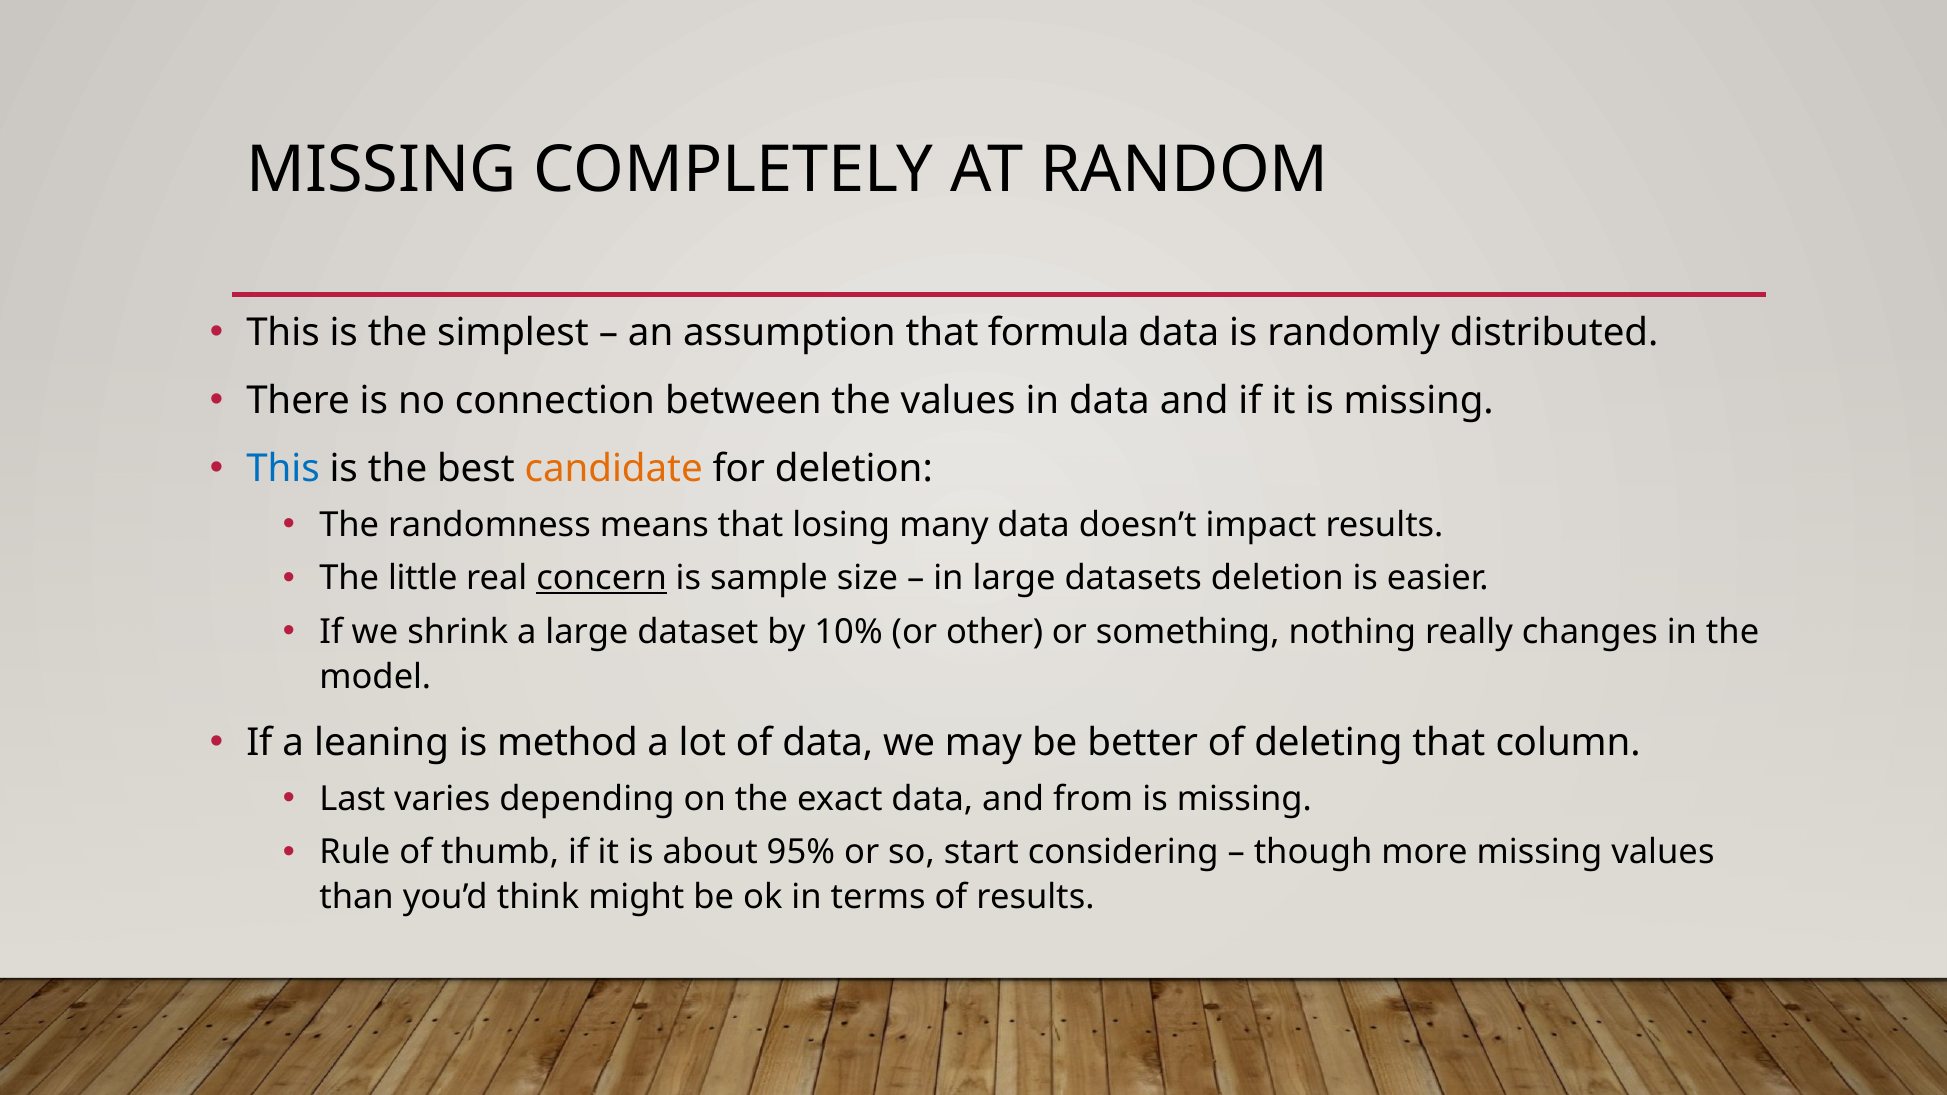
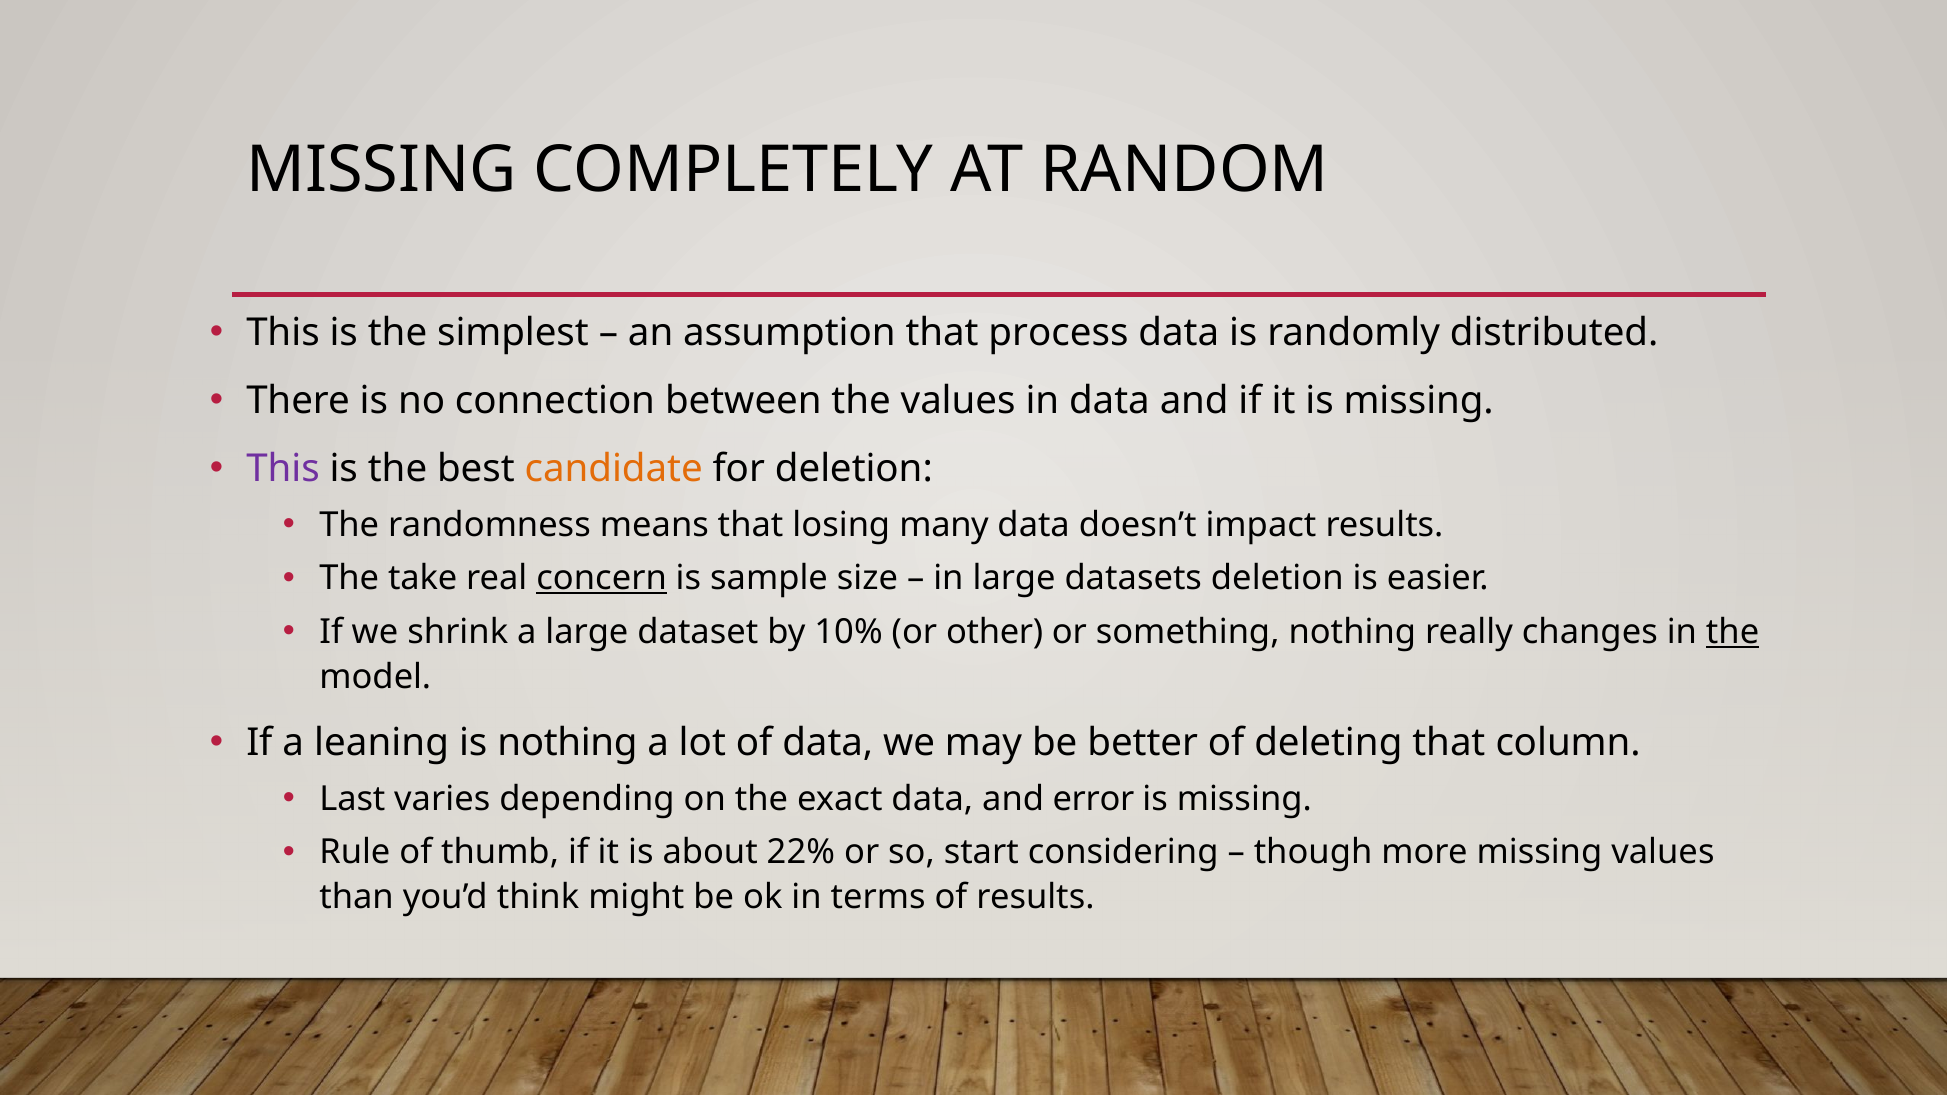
formula: formula -> process
This at (283, 469) colour: blue -> purple
little: little -> take
the at (1733, 632) underline: none -> present
is method: method -> nothing
from: from -> error
95%: 95% -> 22%
